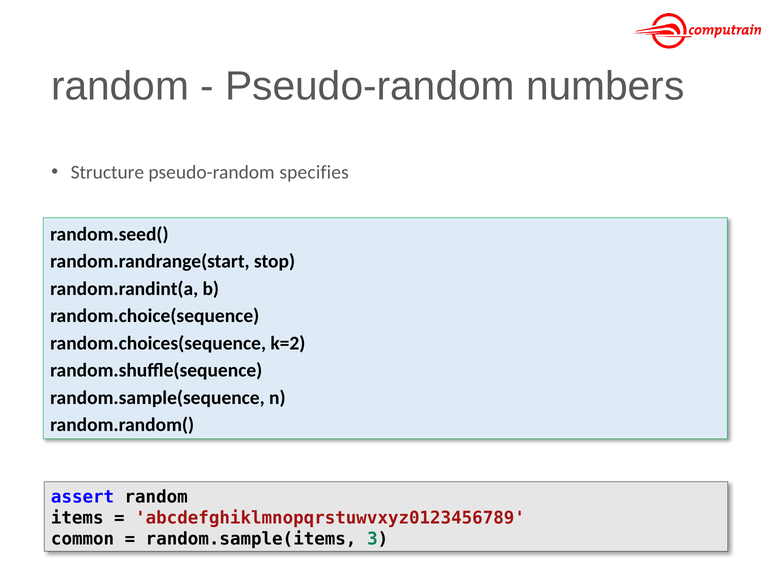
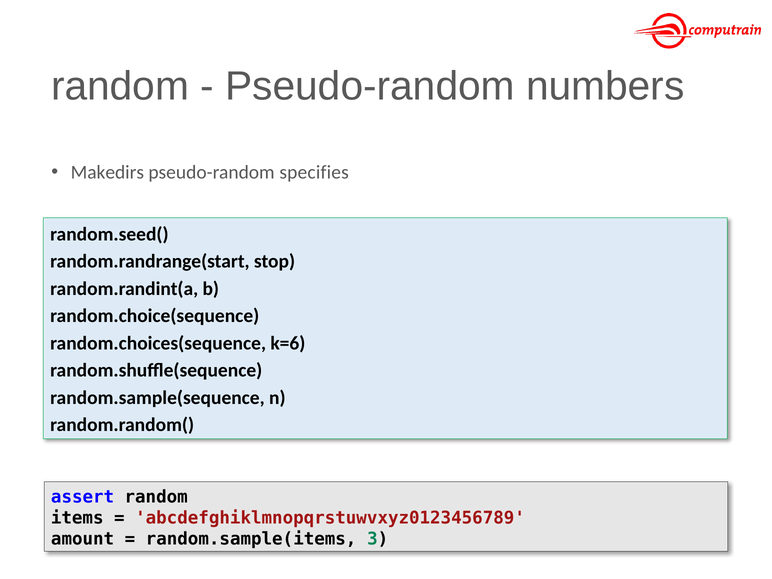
Structure: Structure -> Makedirs
k=2: k=2 -> k=6
common: common -> amount
